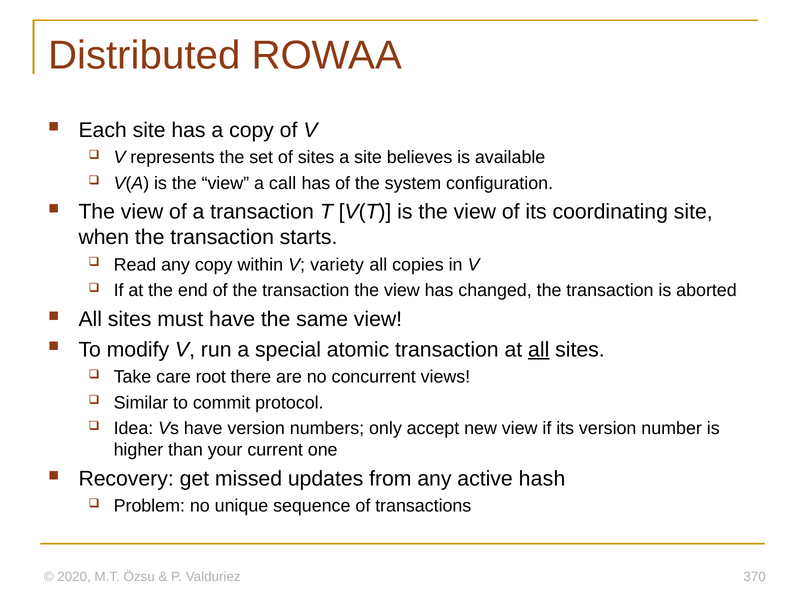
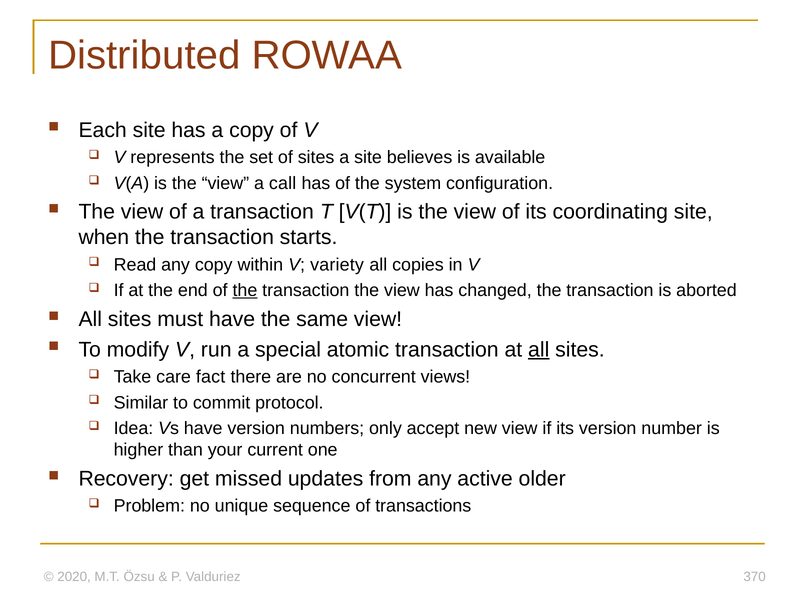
the at (245, 290) underline: none -> present
root: root -> fact
hash: hash -> older
